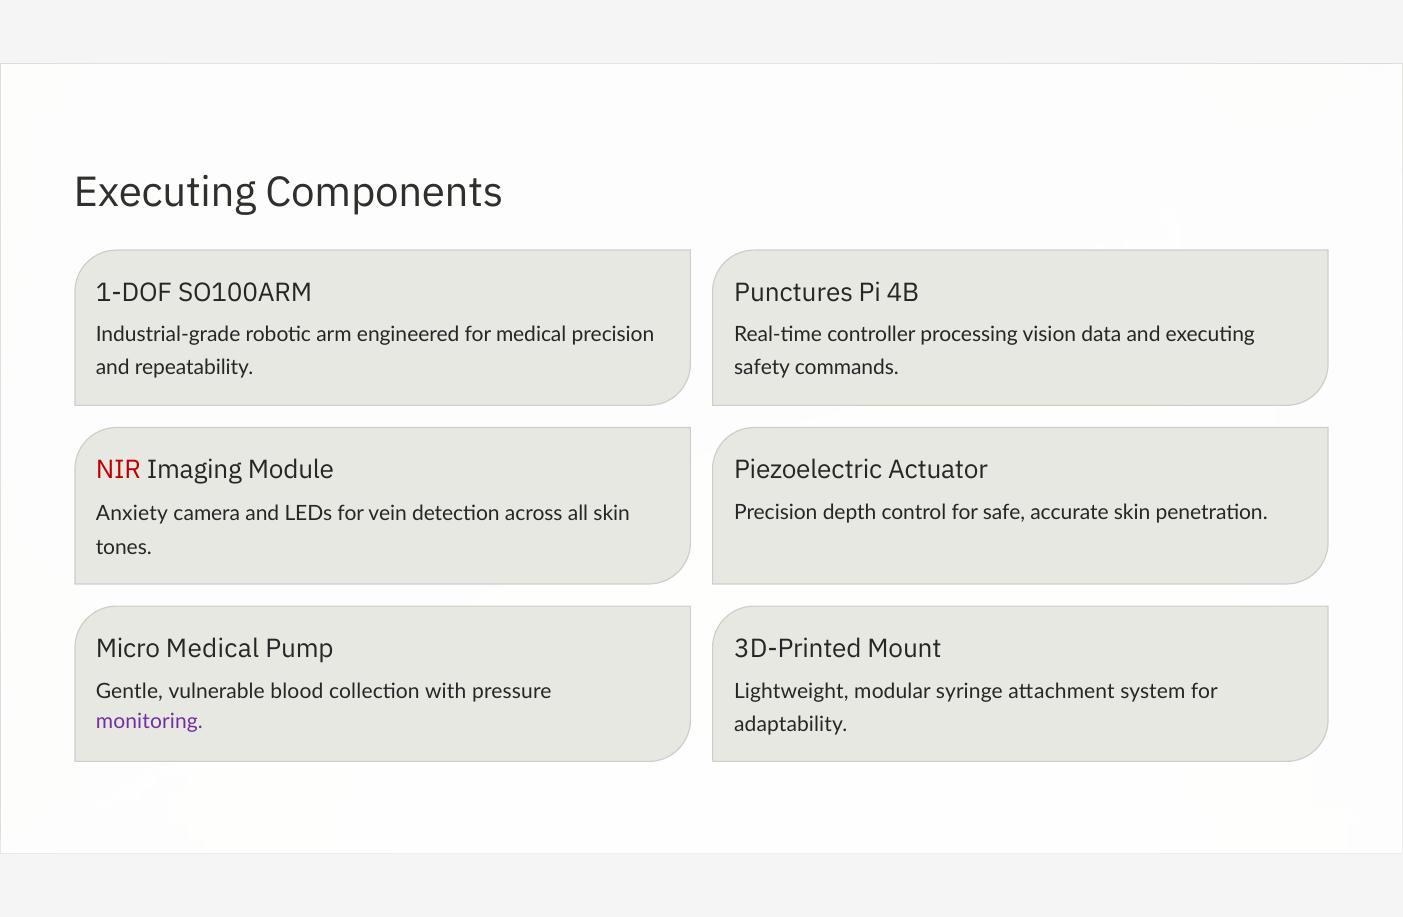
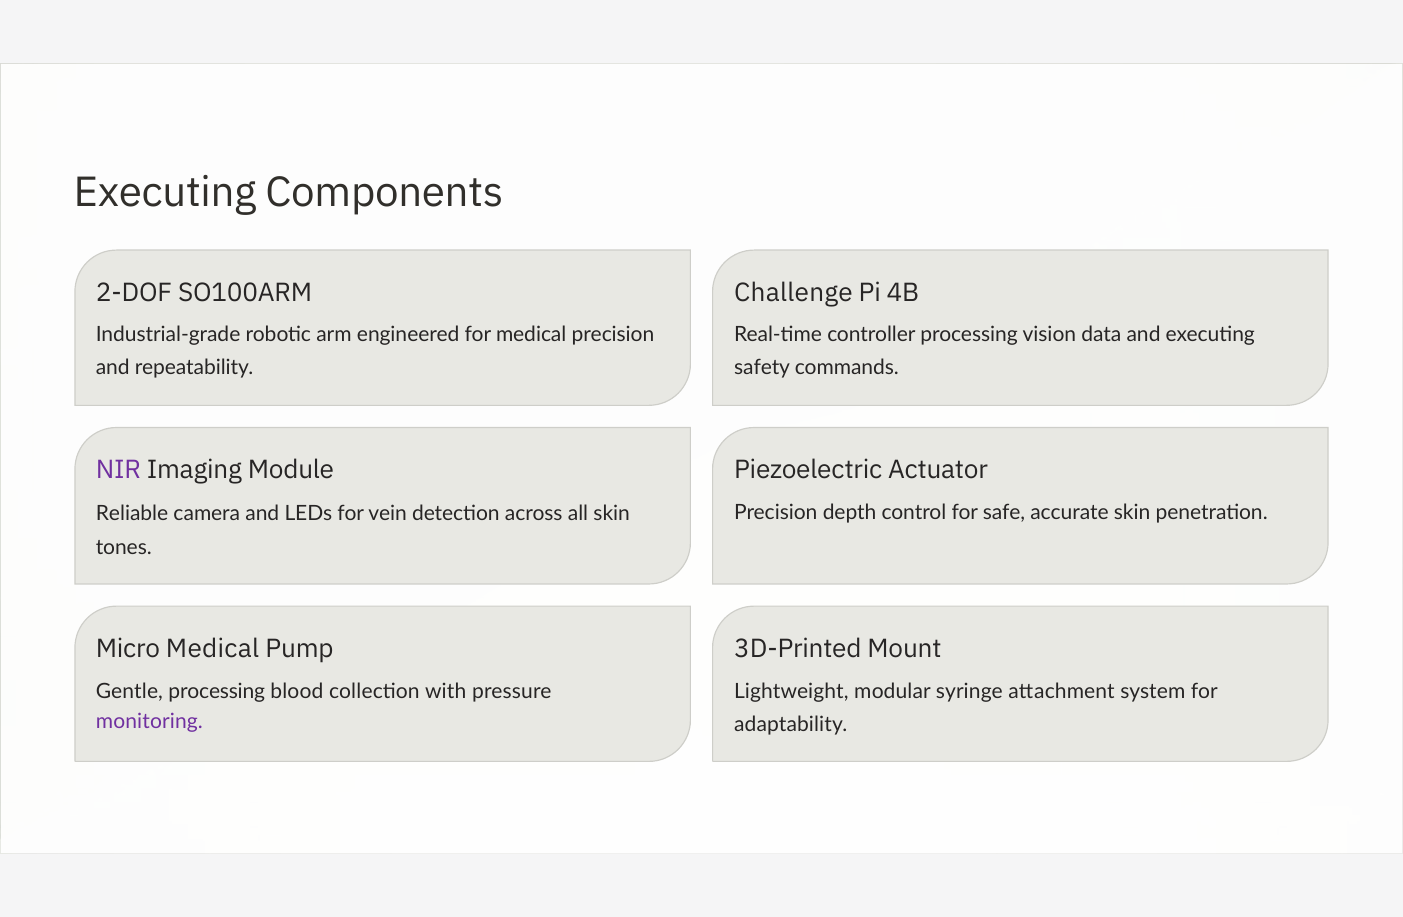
1-DOF: 1-DOF -> 2-DOF
Punctures: Punctures -> Challenge
NIR colour: red -> purple
Anxiety: Anxiety -> Reliable
Gentle vulnerable: vulnerable -> processing
